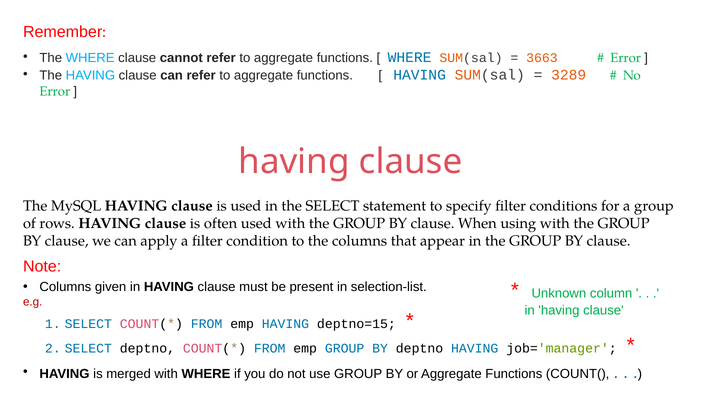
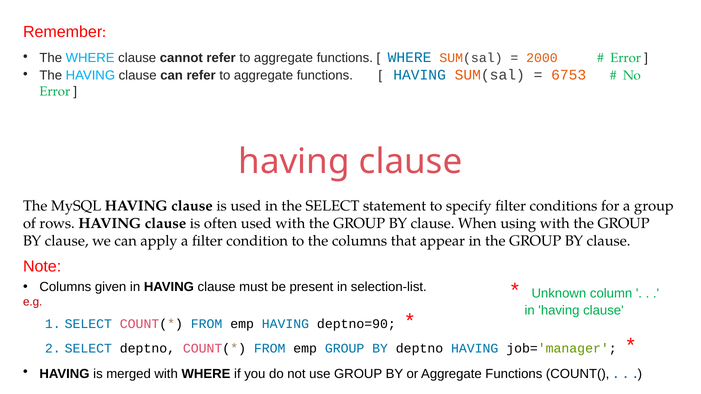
3663: 3663 -> 2000
3289: 3289 -> 6753
deptno=15: deptno=15 -> deptno=90
